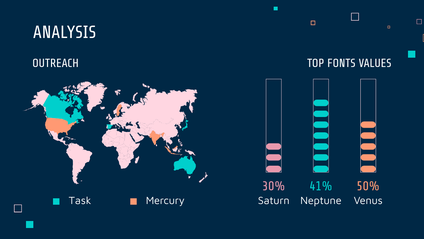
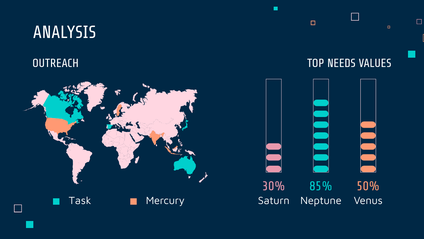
FONTS: FONTS -> NEEDS
41%: 41% -> 85%
